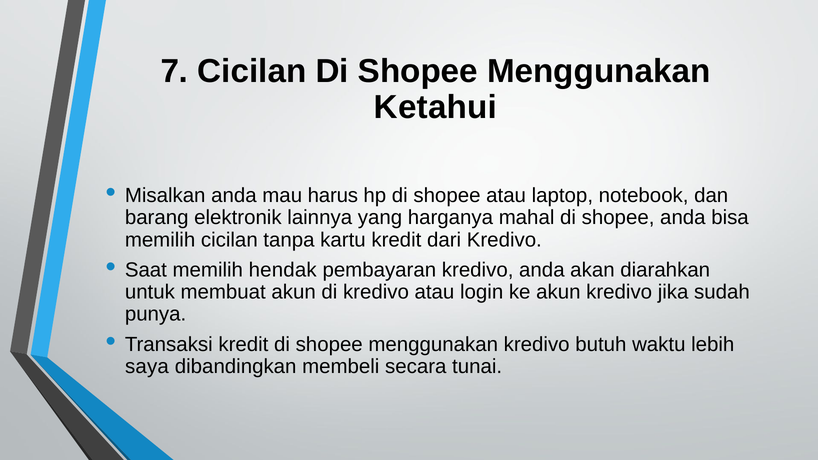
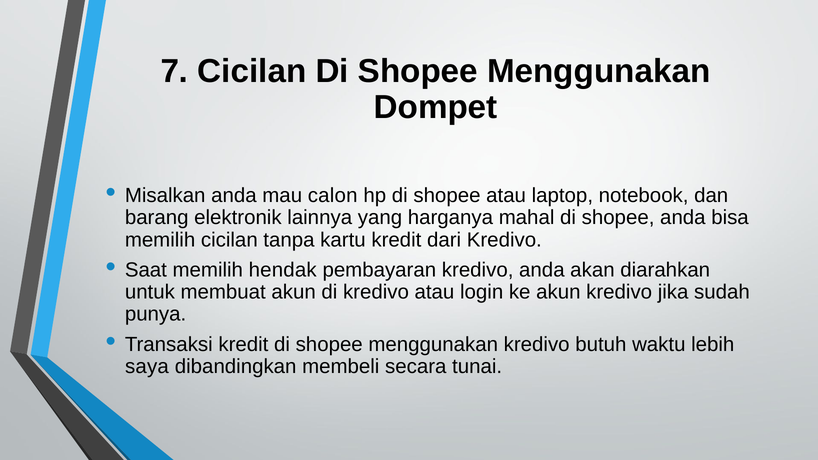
Ketahui: Ketahui -> Dompet
harus: harus -> calon
